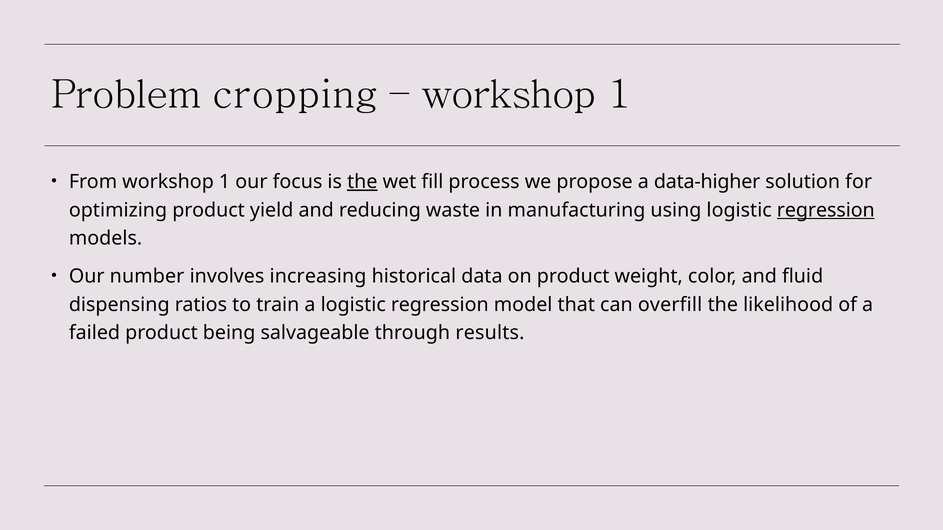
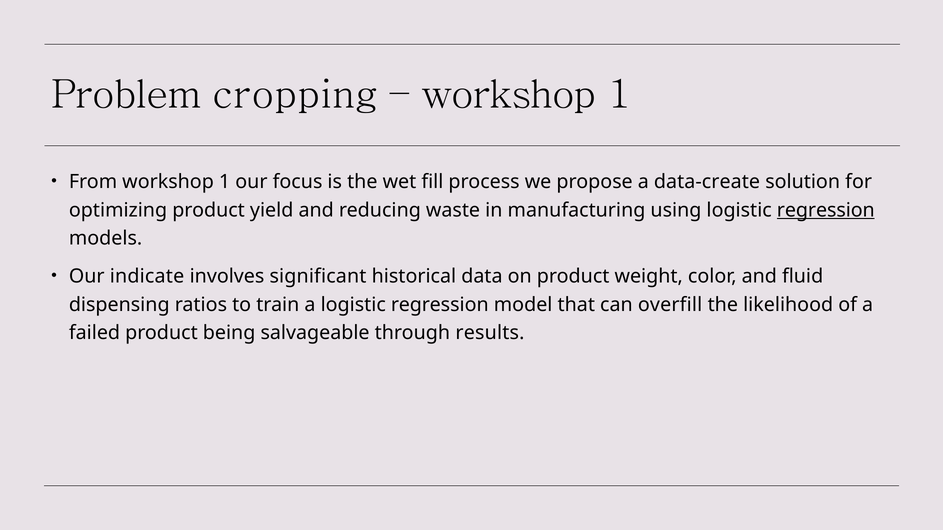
the at (362, 182) underline: present -> none
data-higher: data-higher -> data-create
number: number -> indicate
increasing: increasing -> significant
